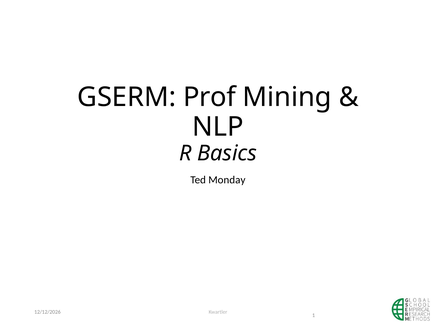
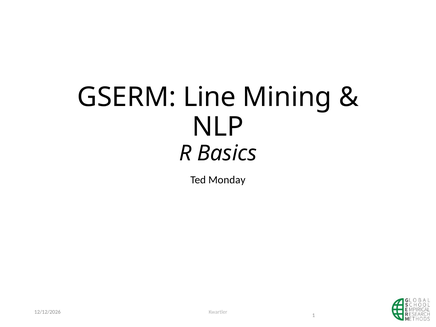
Prof: Prof -> Line
